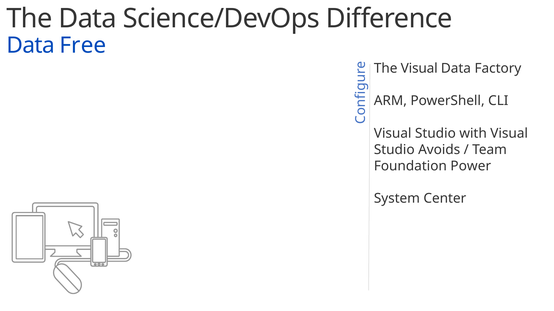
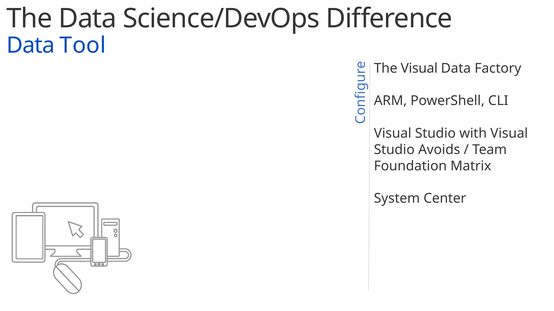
Free: Free -> Tool
Power: Power -> Matrix
